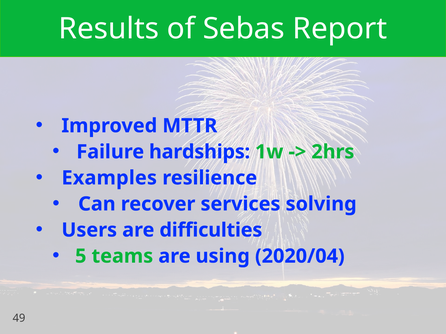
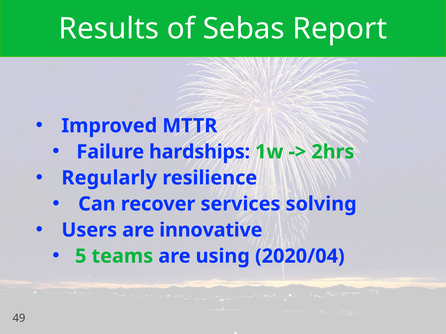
Examples: Examples -> Regularly
difficulties: difficulties -> innovative
